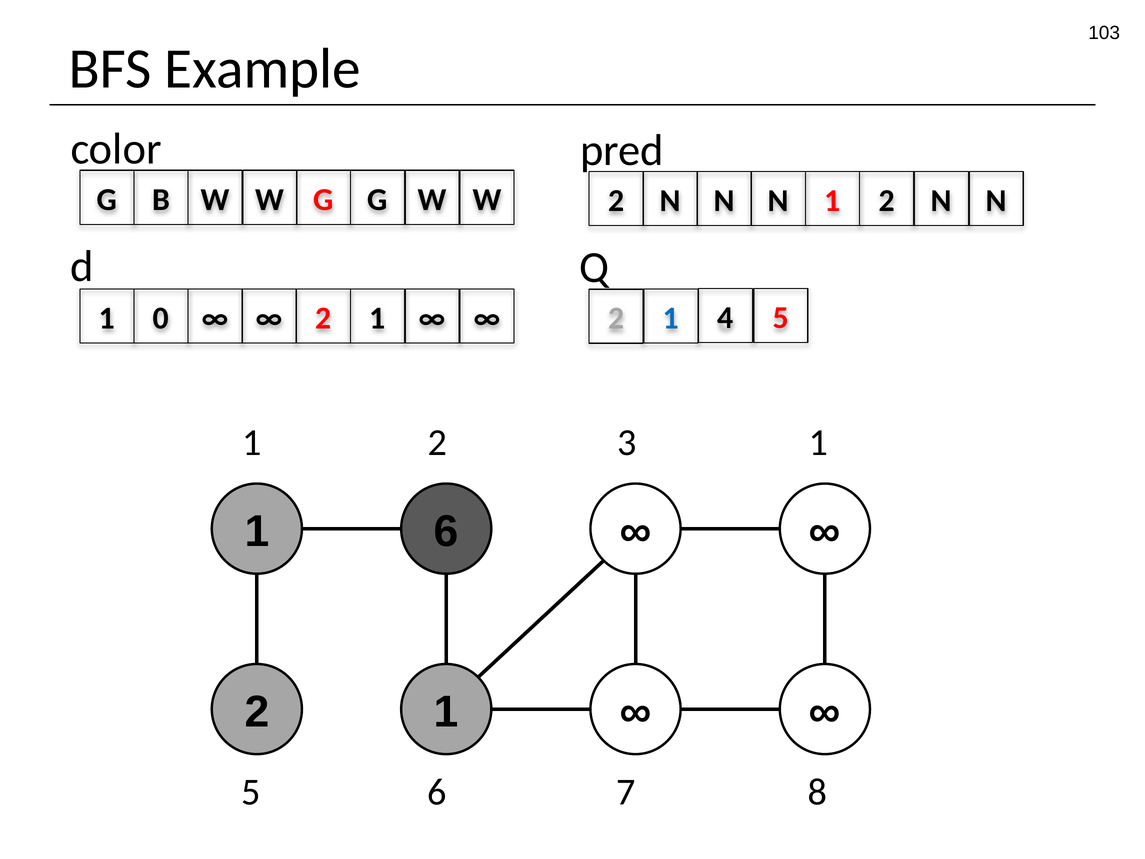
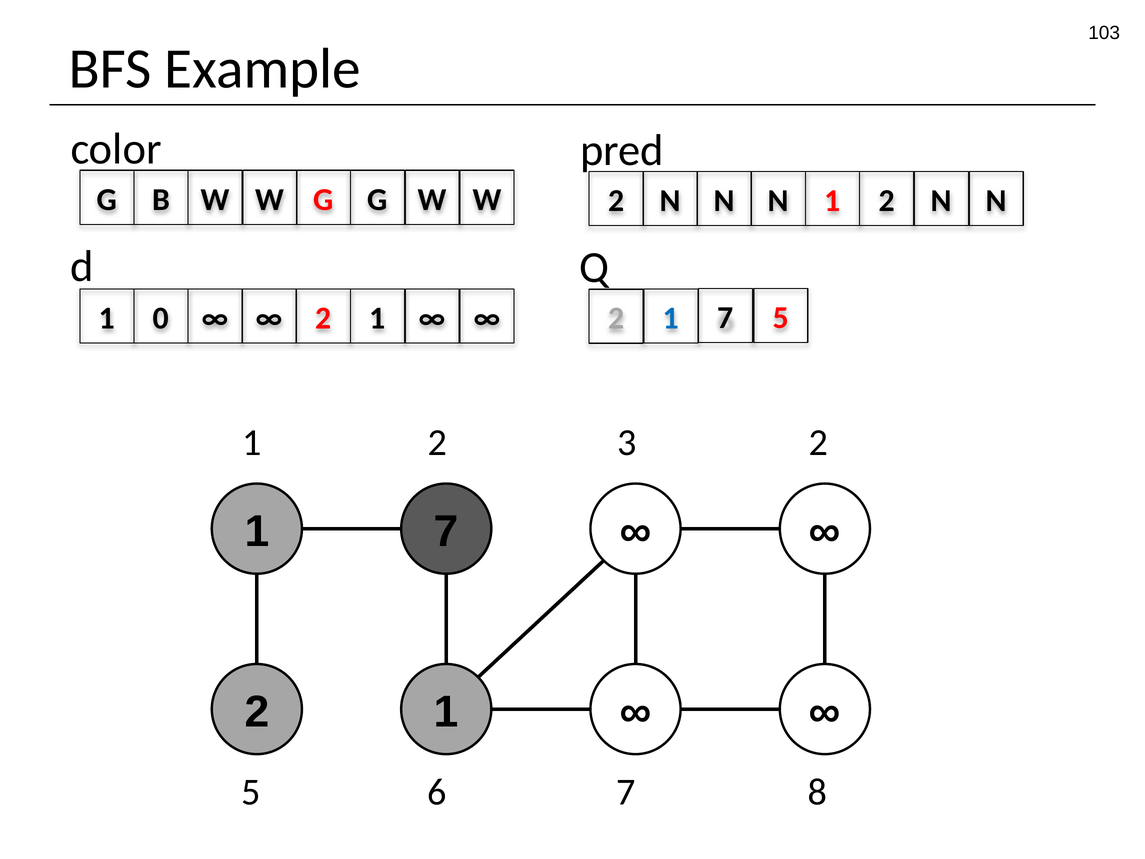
4 at (726, 318): 4 -> 7
3 1: 1 -> 2
6 at (446, 532): 6 -> 7
